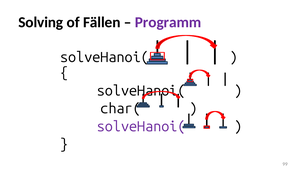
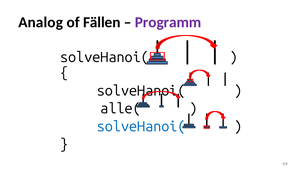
Solving: Solving -> Analog
char(: char( -> alle(
solveHanoi( at (141, 127) colour: purple -> blue
